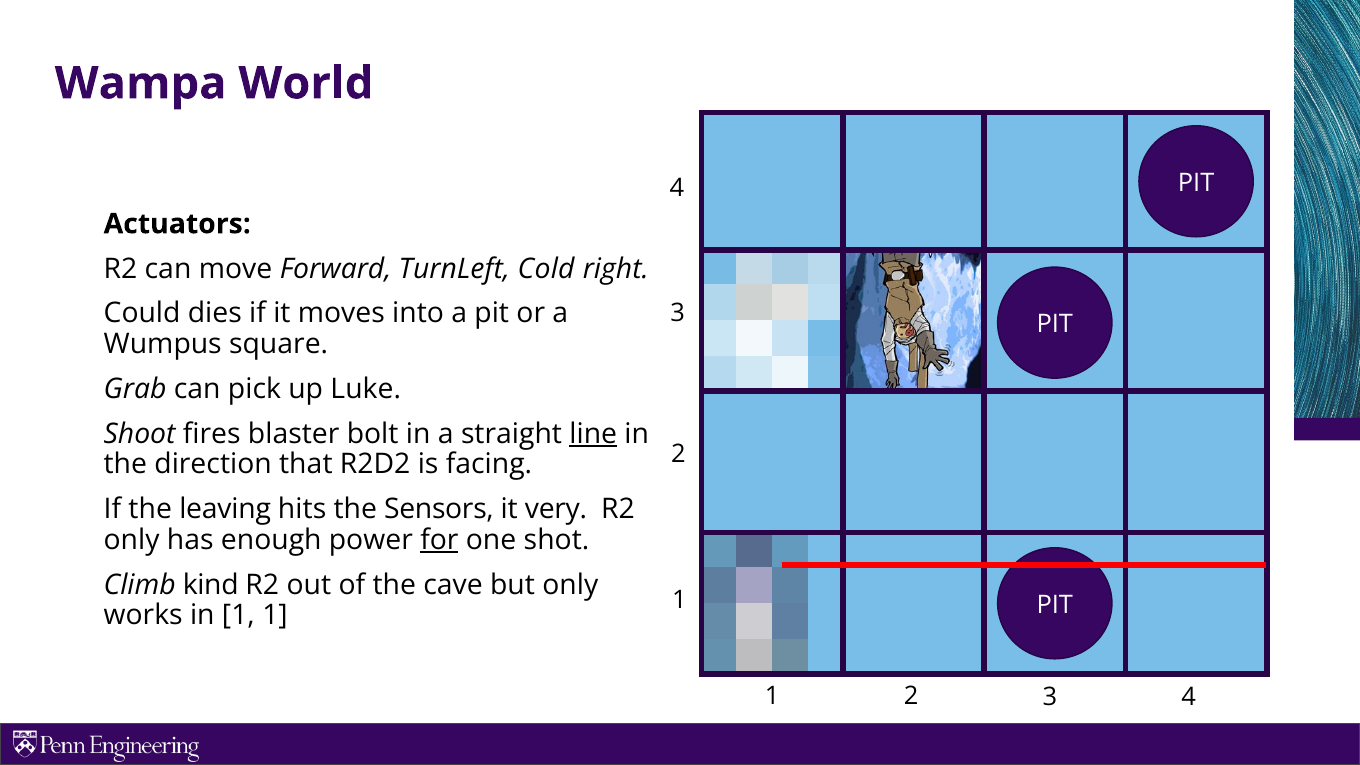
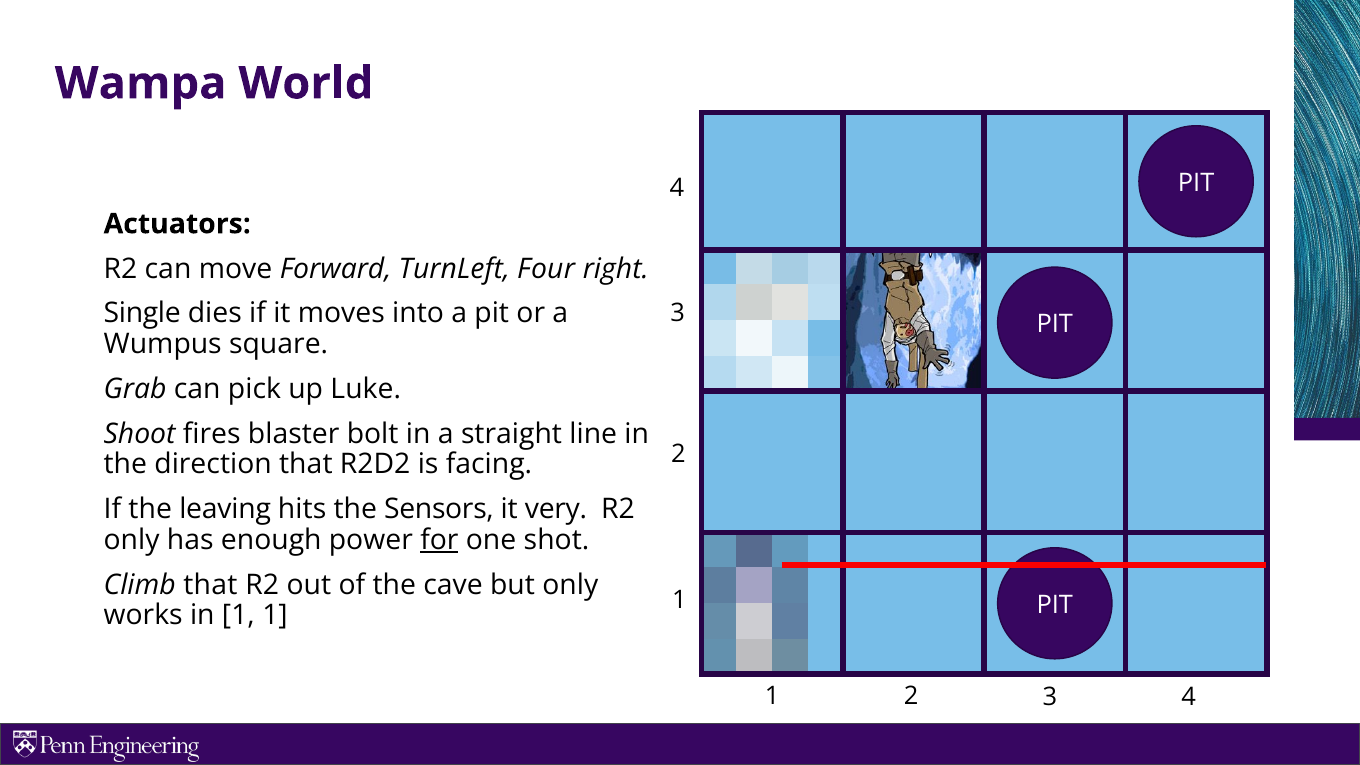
Cold: Cold -> Four
Could: Could -> Single
line underline: present -> none
Climb kind: kind -> that
